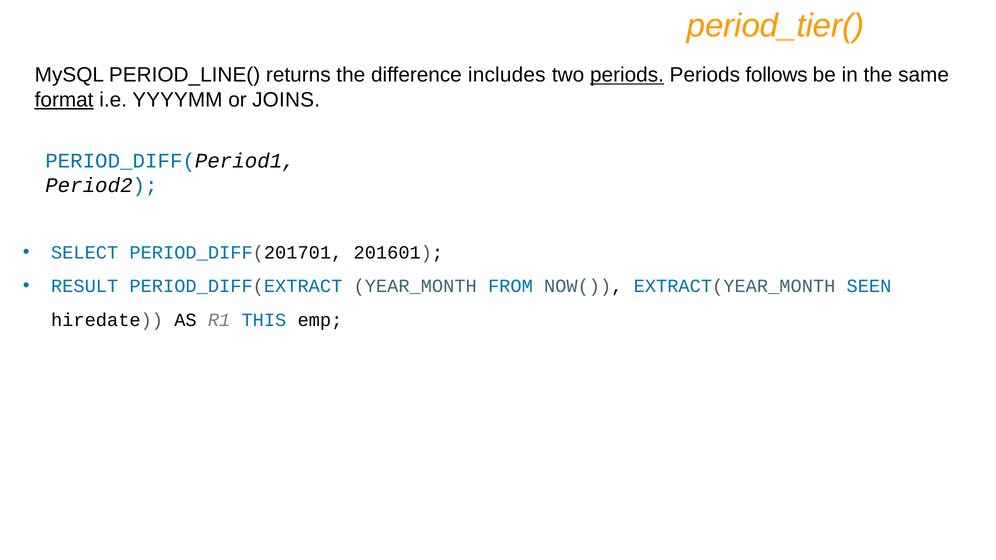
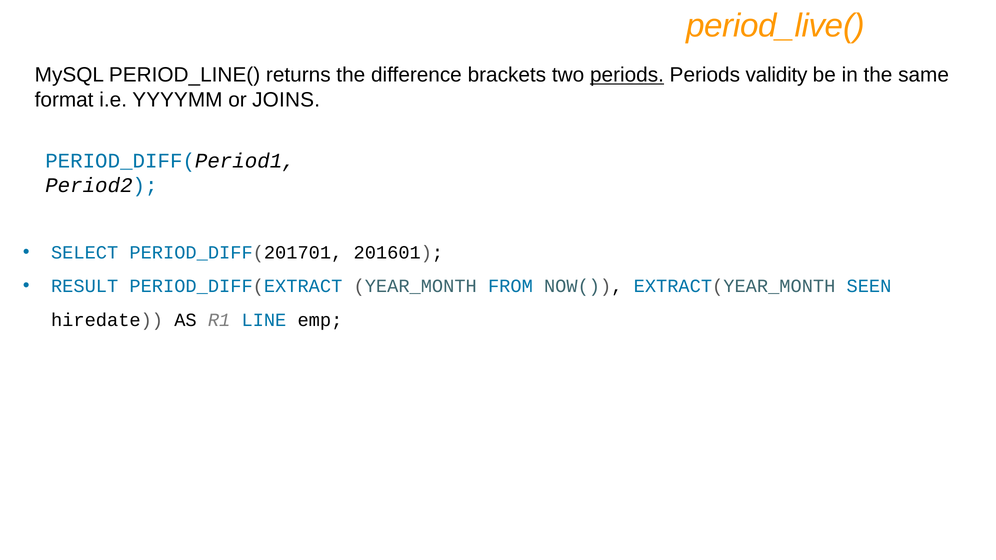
period_tier(: period_tier( -> period_live(
includes: includes -> brackets
follows: follows -> validity
format underline: present -> none
THIS: THIS -> LINE
